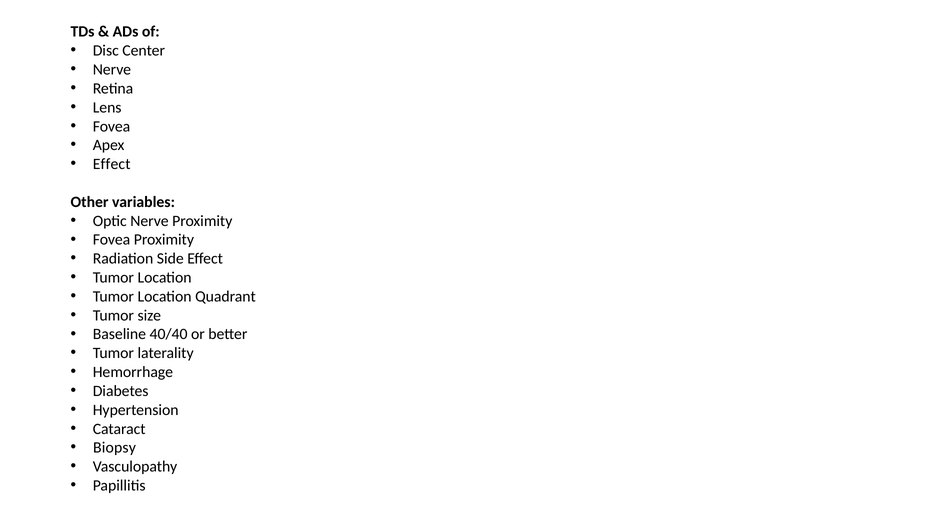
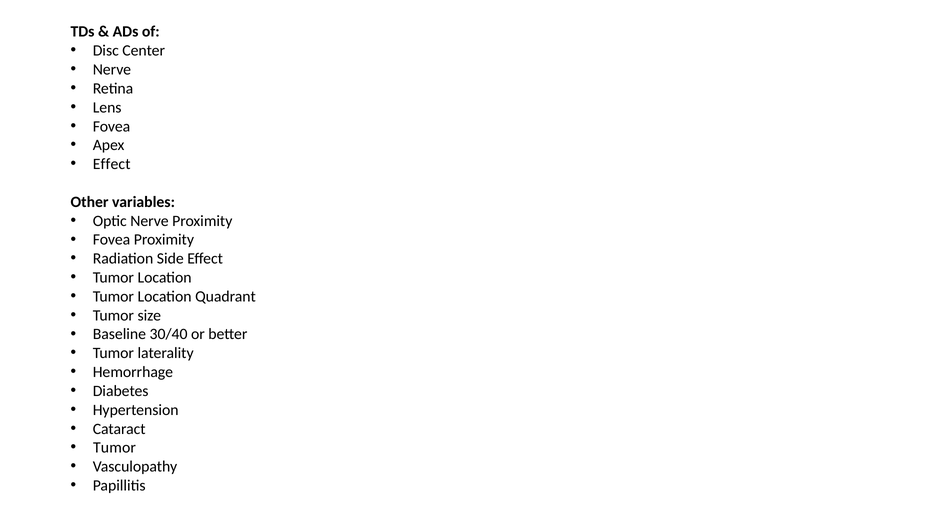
40/40: 40/40 -> 30/40
Biopsy at (114, 448): Biopsy -> Tumor
